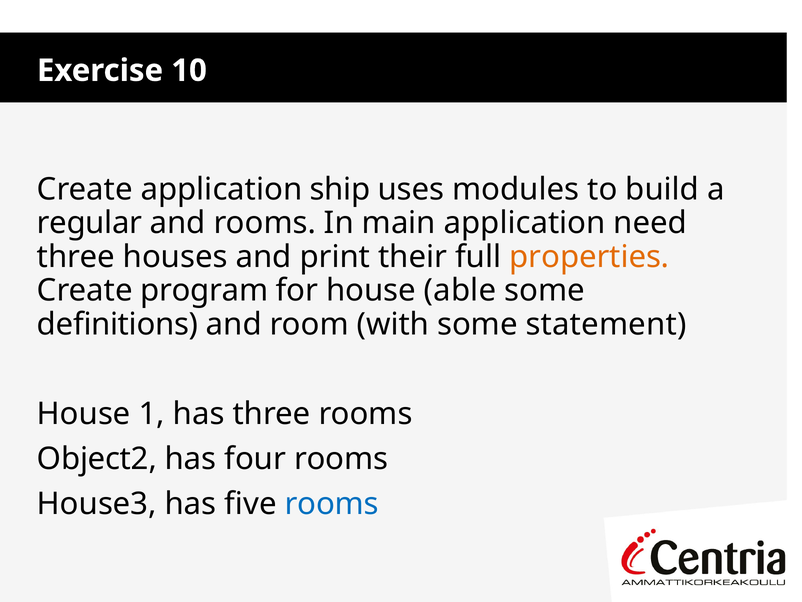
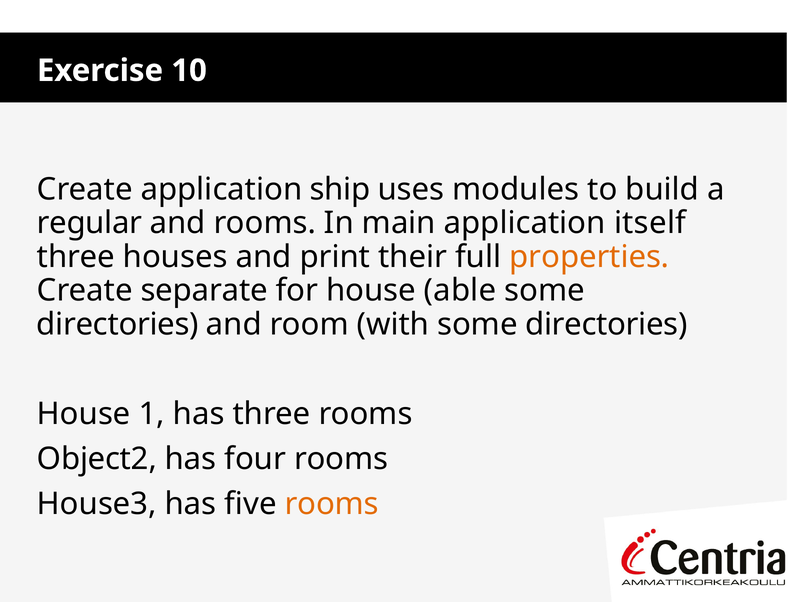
need: need -> itself
program: program -> separate
definitions at (118, 324): definitions -> directories
with some statement: statement -> directories
rooms at (332, 503) colour: blue -> orange
